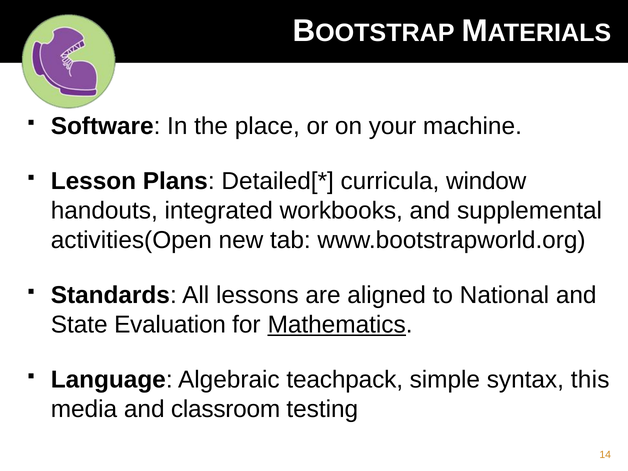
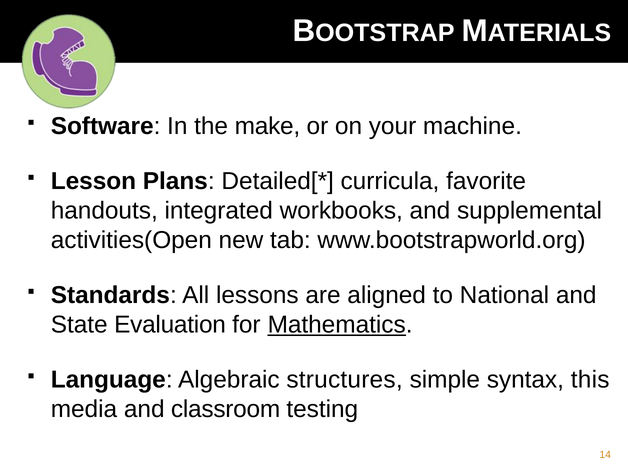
place: place -> make
window: window -> favorite
teachpack: teachpack -> structures
